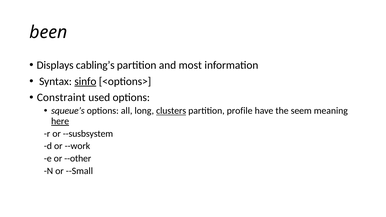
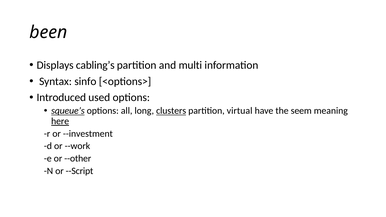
most: most -> multi
sinfo underline: present -> none
Constraint: Constraint -> Introduced
squeue’s underline: none -> present
profile: profile -> virtual
--susbsystem: --susbsystem -> --investment
--Small: --Small -> --Script
